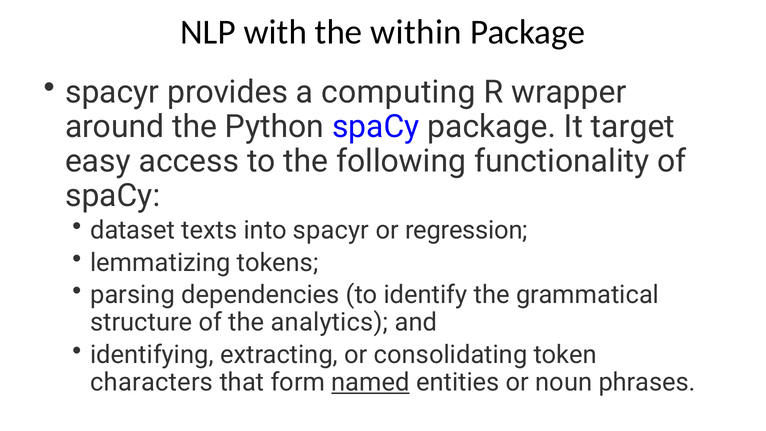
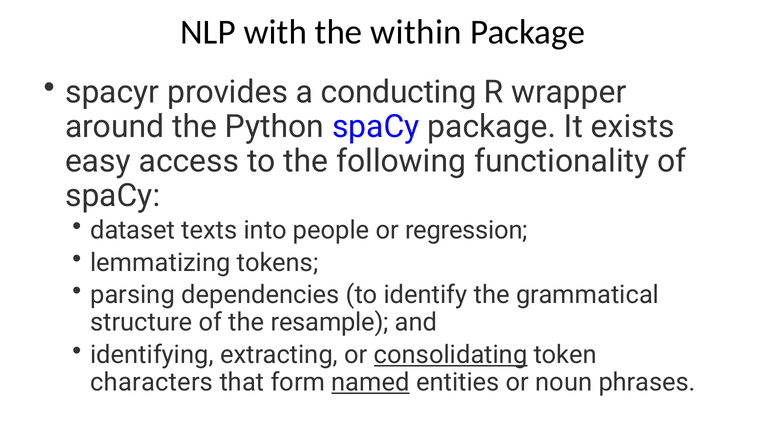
computing: computing -> conducting
target: target -> exists
into spacyr: spacyr -> people
analytics: analytics -> resample
consolidating underline: none -> present
